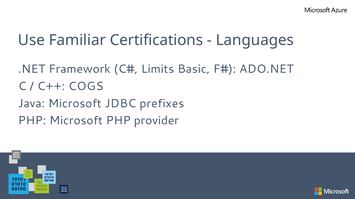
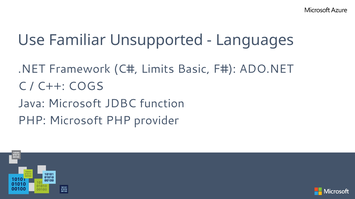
Certifications: Certifications -> Unsupported
prefixes: prefixes -> function
